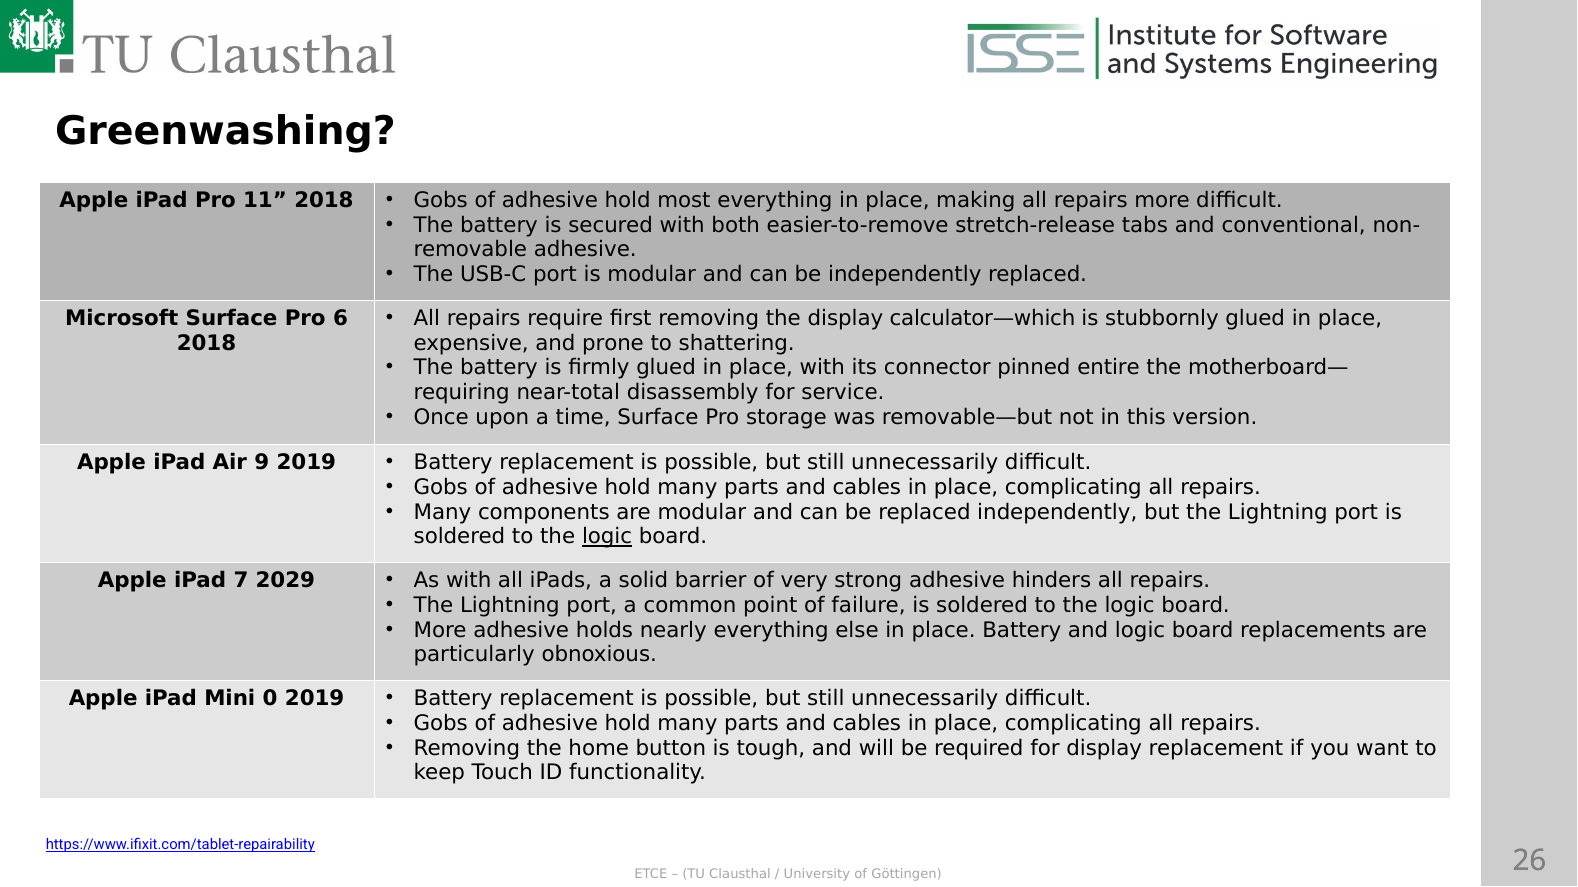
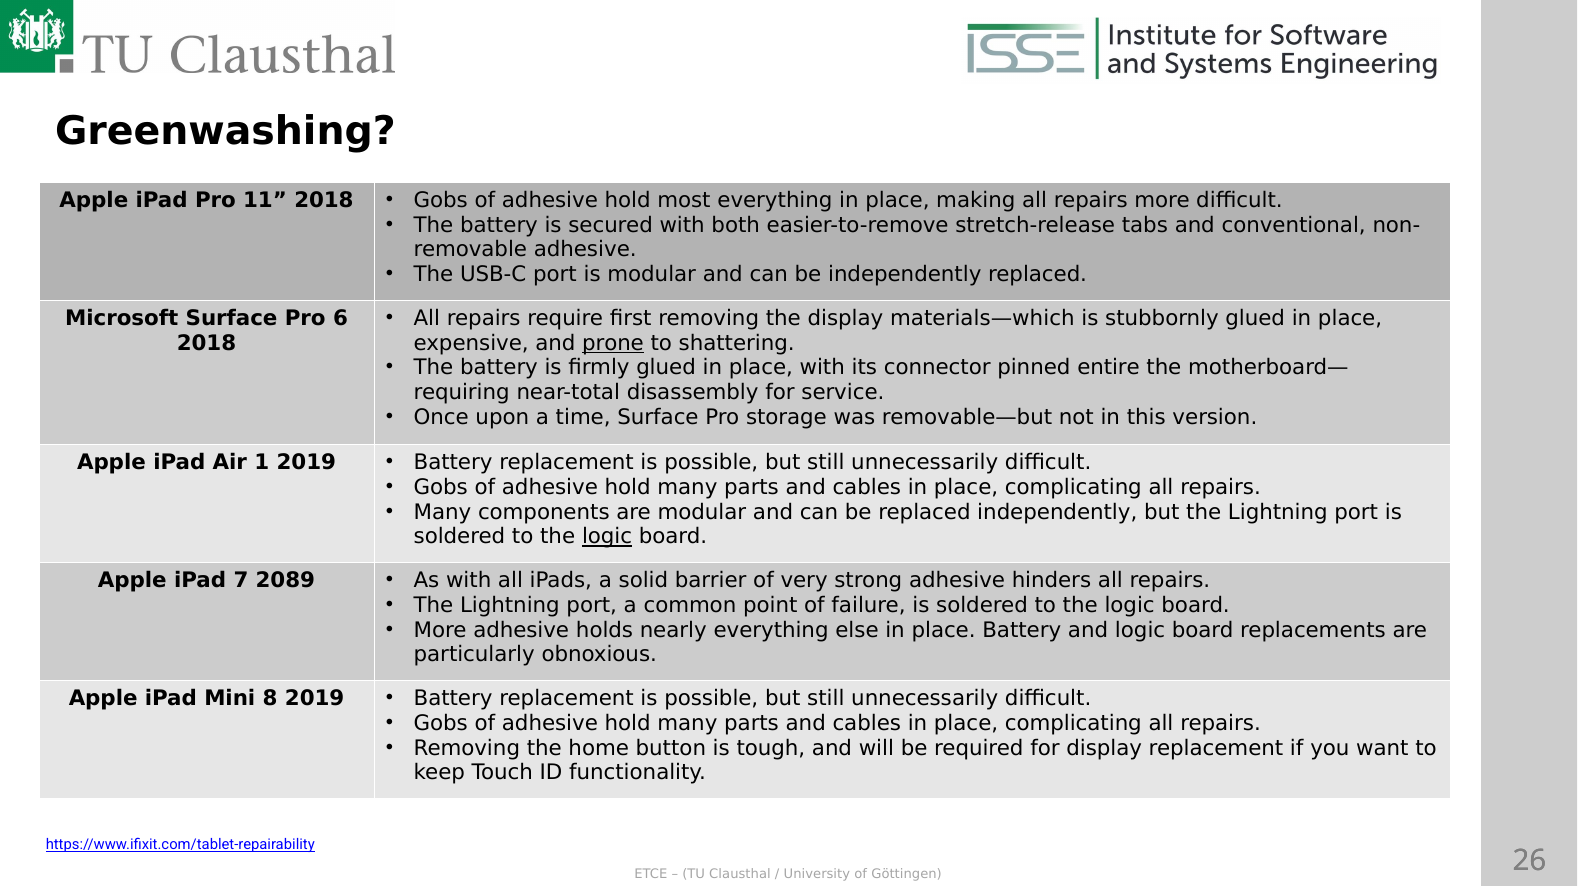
calculator—which: calculator—which -> materials—which
prone underline: none -> present
9: 9 -> 1
2029: 2029 -> 2089
0: 0 -> 8
